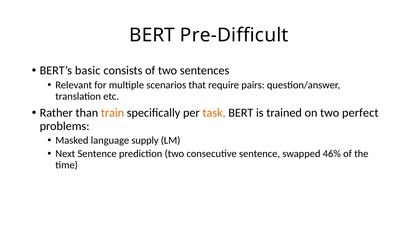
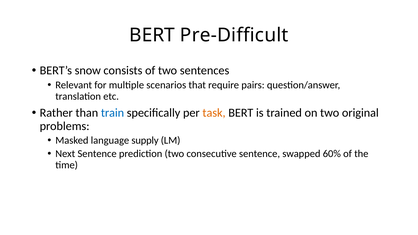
basic: basic -> snow
train colour: orange -> blue
perfect: perfect -> original
46%: 46% -> 60%
